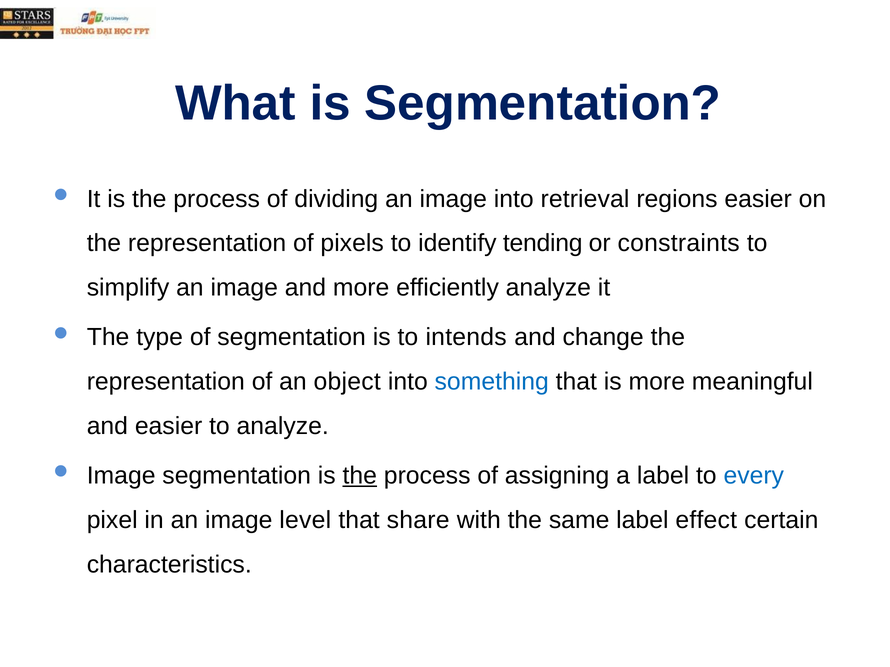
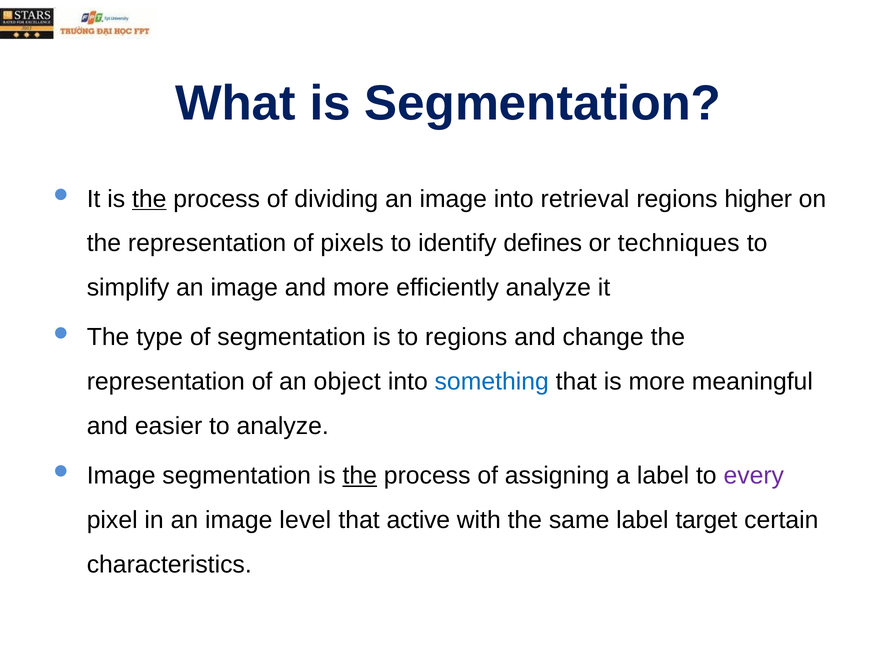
the at (149, 199) underline: none -> present
regions easier: easier -> higher
tending: tending -> defines
constraints: constraints -> techniques
to intends: intends -> regions
every colour: blue -> purple
share: share -> active
effect: effect -> target
